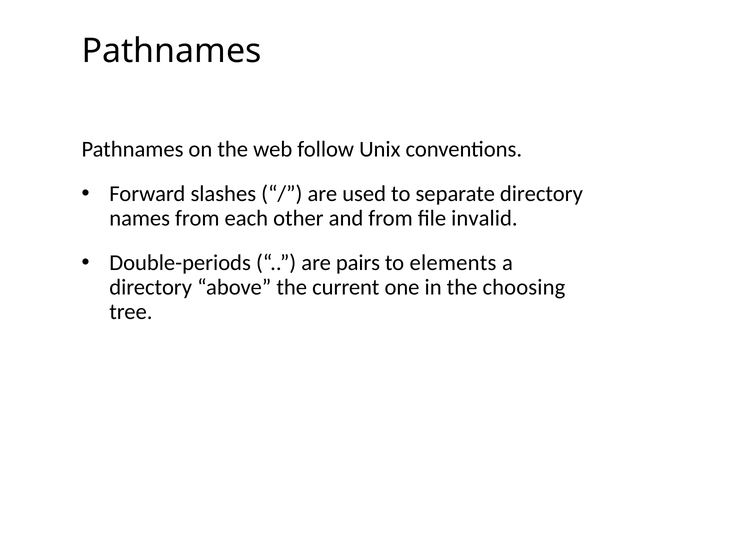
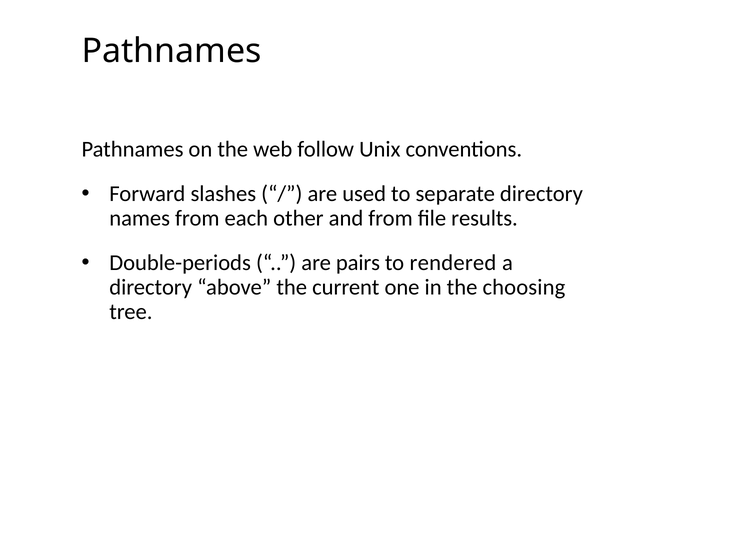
invalid: invalid -> results
elements: elements -> rendered
